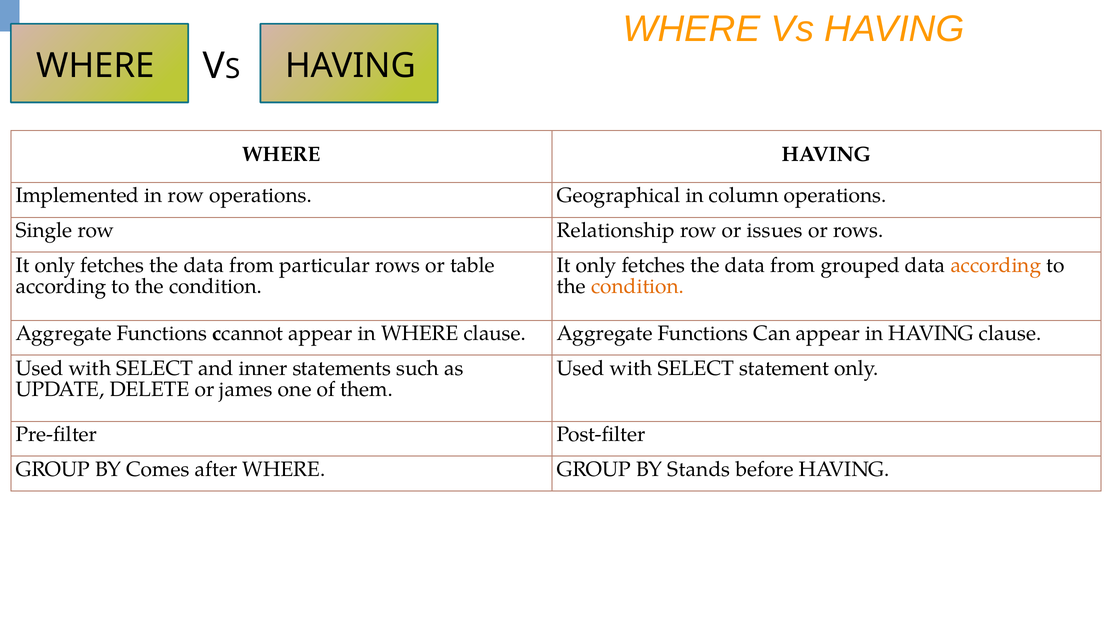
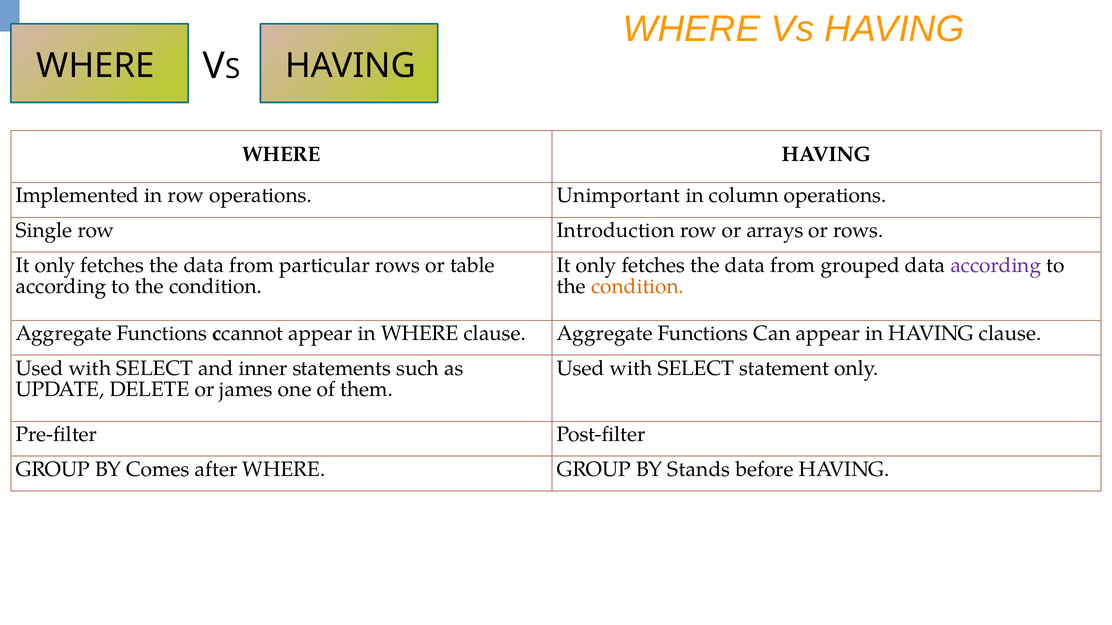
Geographical: Geographical -> Unimportant
Relationship: Relationship -> Introduction
issues: issues -> arrays
according at (996, 265) colour: orange -> purple
